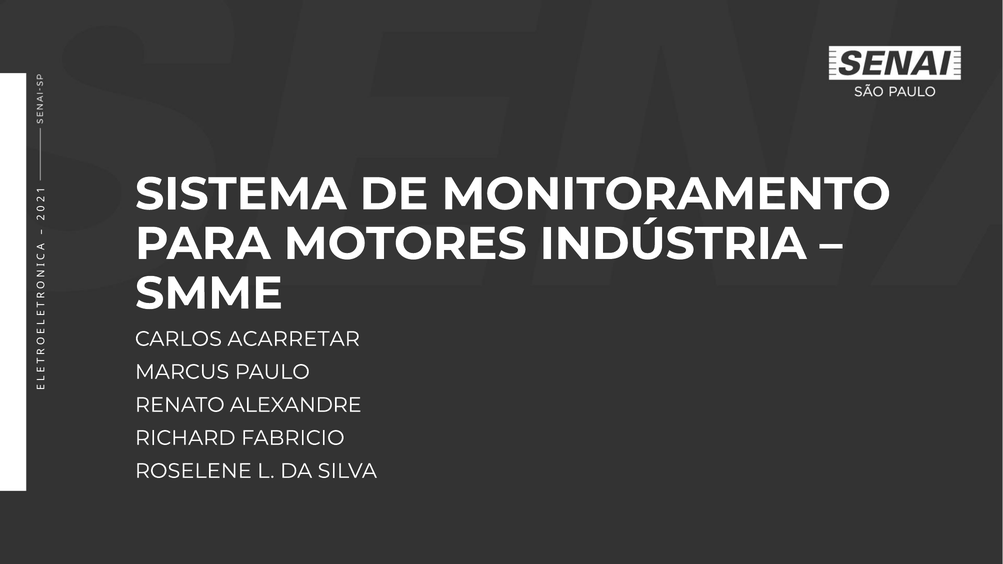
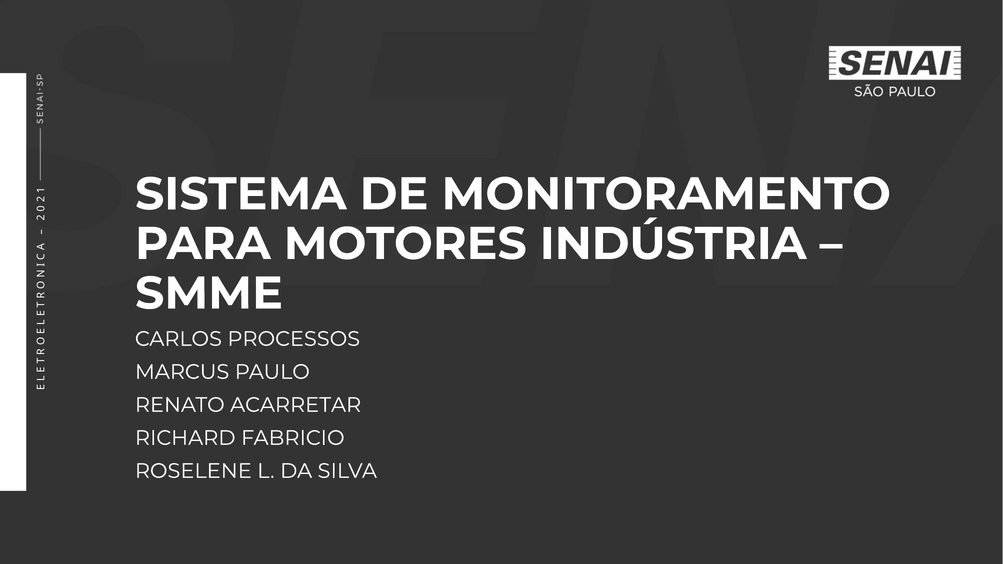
ACARRETAR: ACARRETAR -> PROCESSOS
ALEXANDRE: ALEXANDRE -> ACARRETAR
